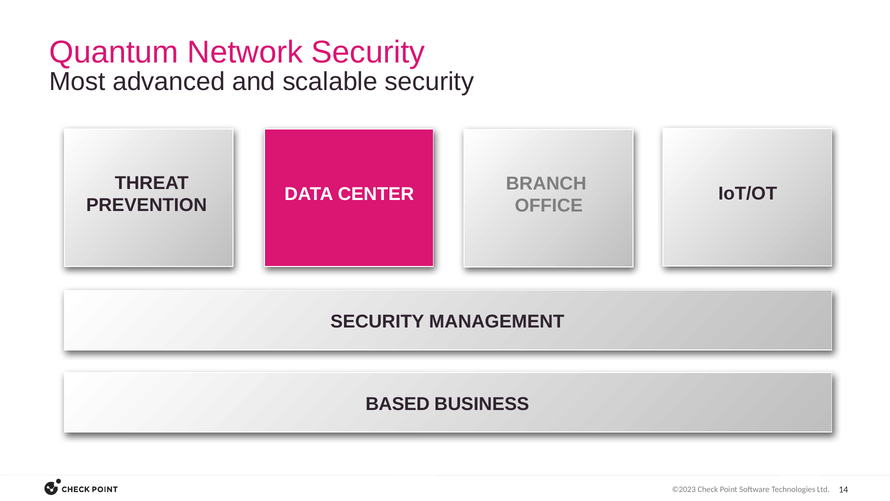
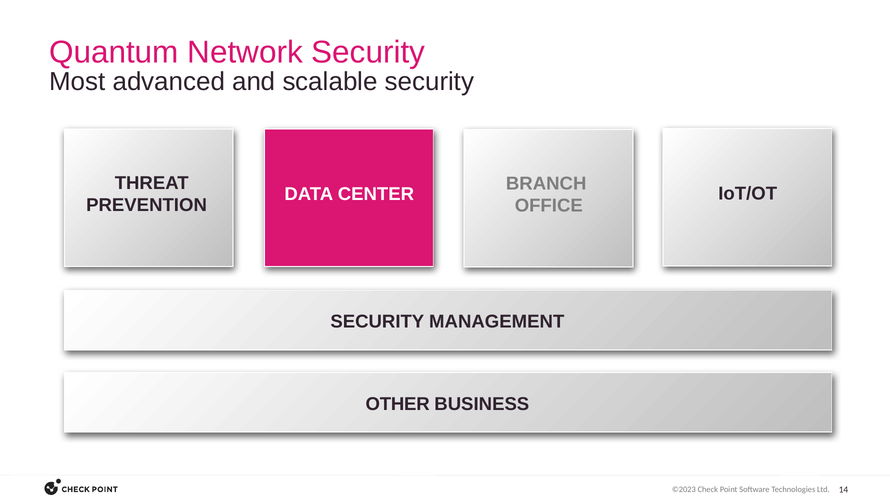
BASED: BASED -> OTHER
